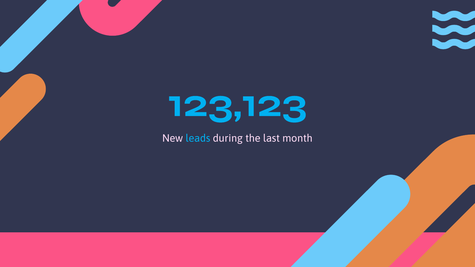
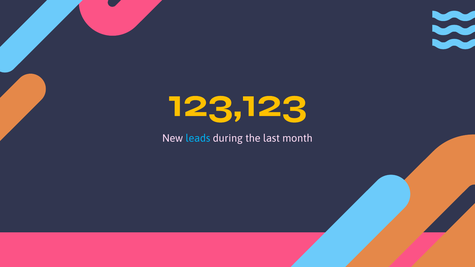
123,123 colour: light blue -> yellow
